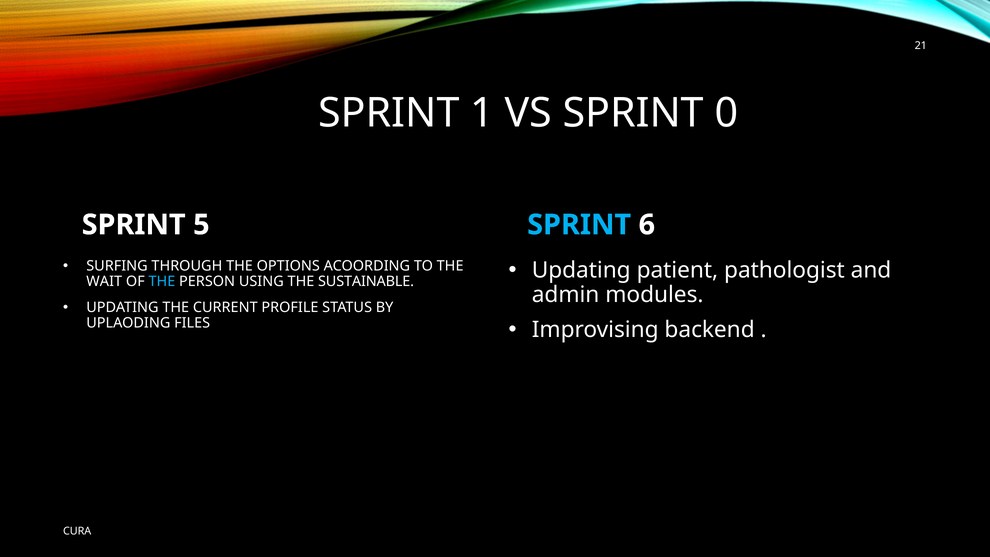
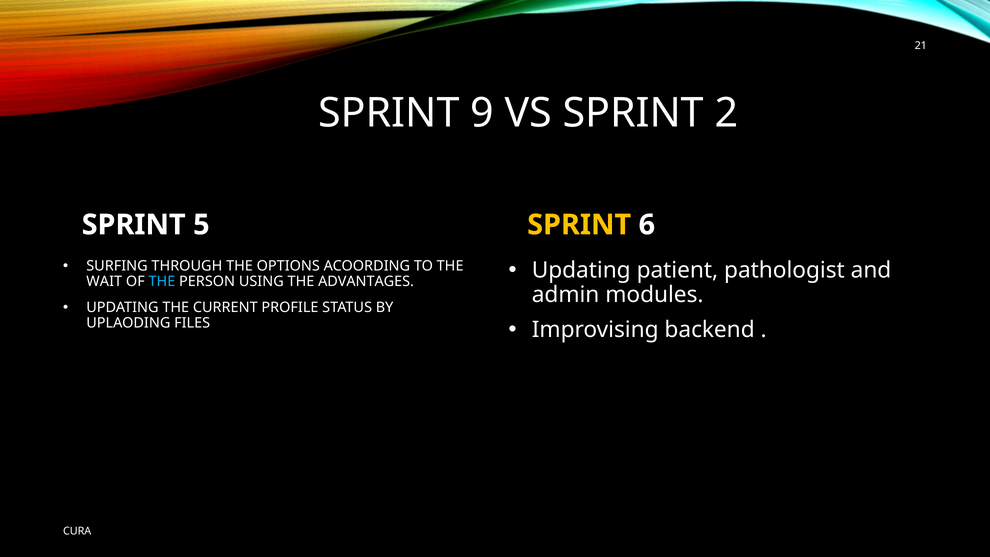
1: 1 -> 9
0: 0 -> 2
SPRINT at (579, 225) colour: light blue -> yellow
SUSTAINABLE: SUSTAINABLE -> ADVANTAGES
